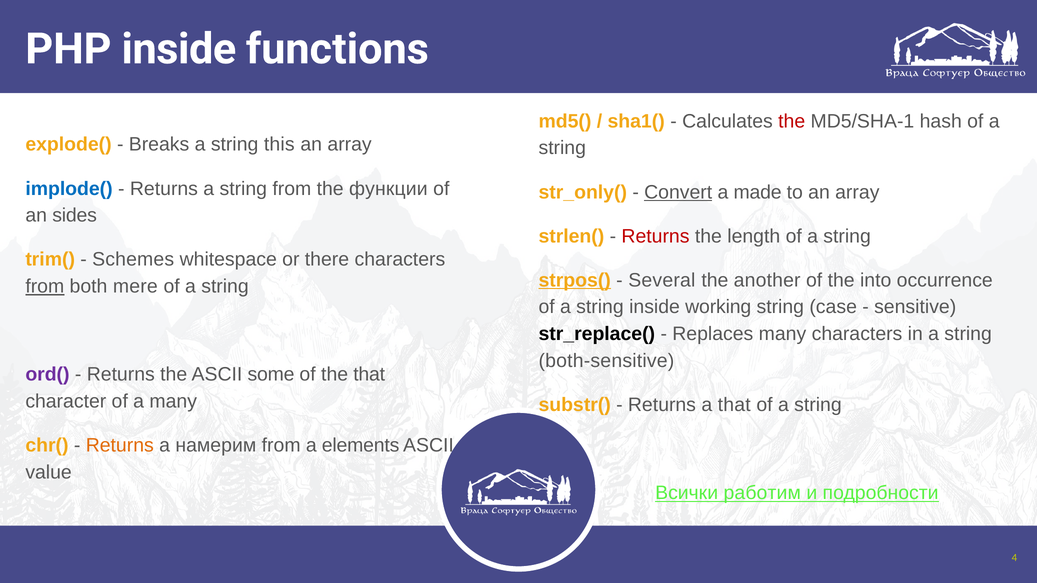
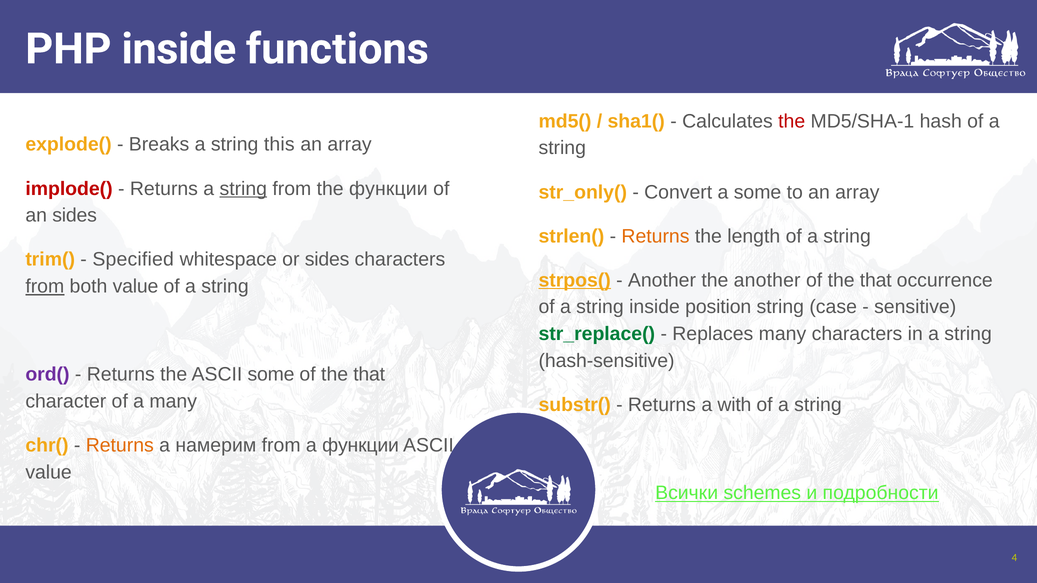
implode( colour: blue -> red
string at (243, 189) underline: none -> present
Convert underline: present -> none
a made: made -> some
Returns at (656, 236) colour: red -> orange
Schemes: Schemes -> Specified
or there: there -> sides
Several at (662, 280): Several -> Another
into at (876, 280): into -> that
both mere: mere -> value
working: working -> position
str_replace( colour: black -> green
both-sensitive: both-sensitive -> hash-sensitive
a that: that -> with
a elements: elements -> функции
работим: работим -> schemes
